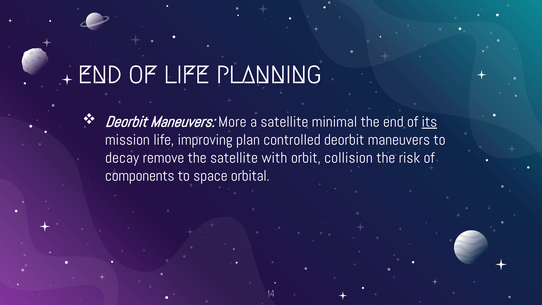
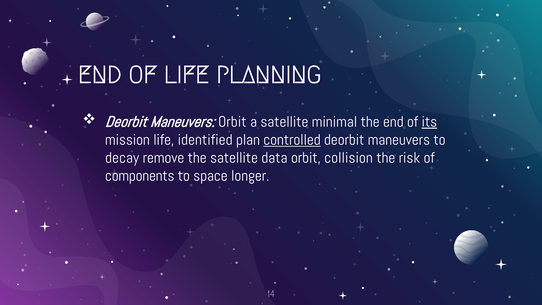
Maneuvers More: More -> Orbit
improving: improving -> identified
controlled underline: none -> present
with: with -> data
orbital: orbital -> longer
